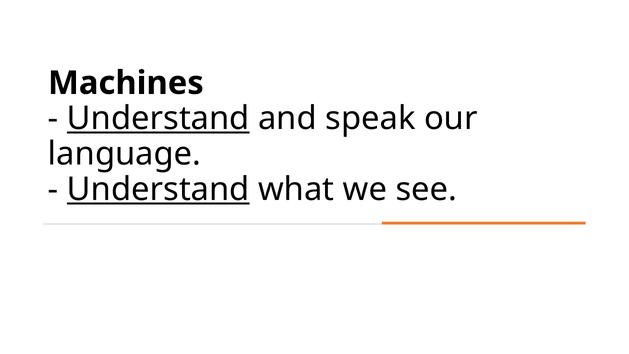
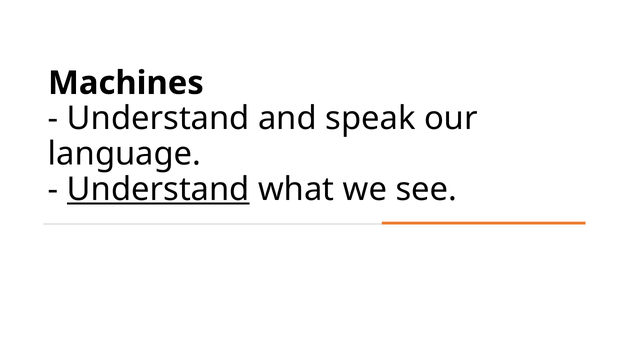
Understand at (158, 118) underline: present -> none
